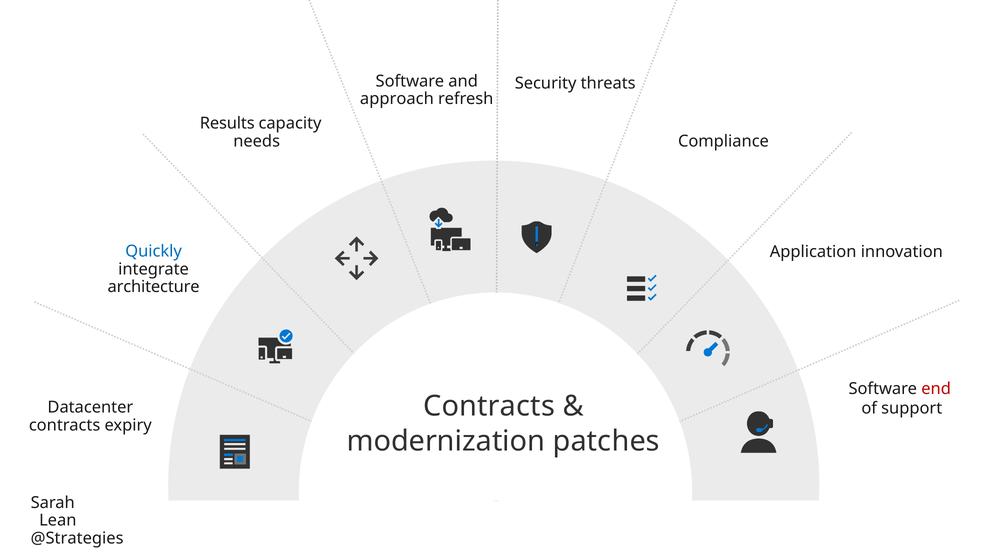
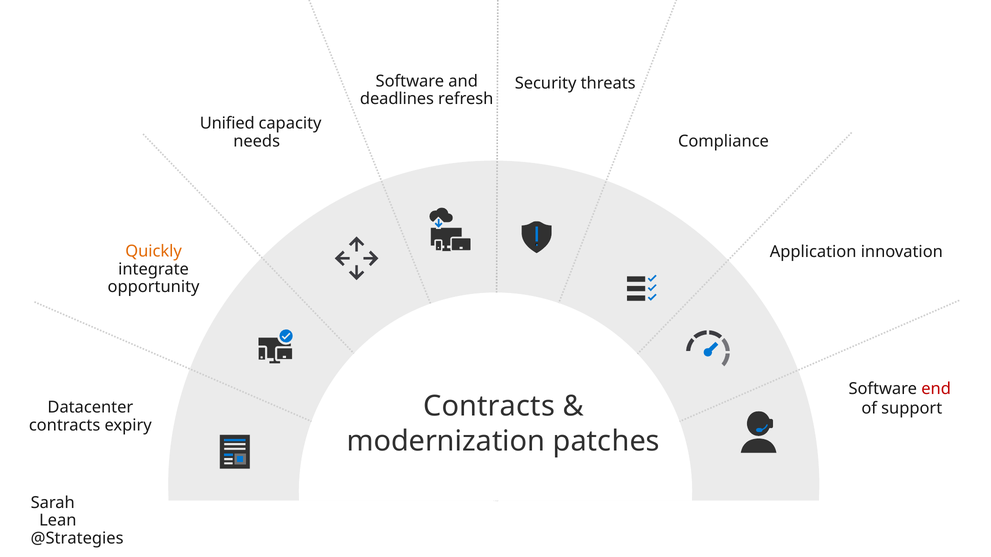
approach: approach -> deadlines
Results: Results -> Unified
Quickly colour: blue -> orange
architecture: architecture -> opportunity
